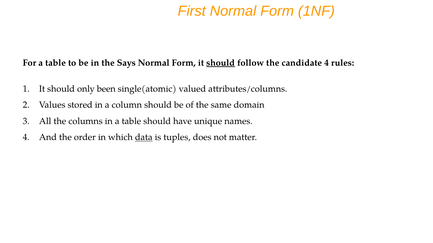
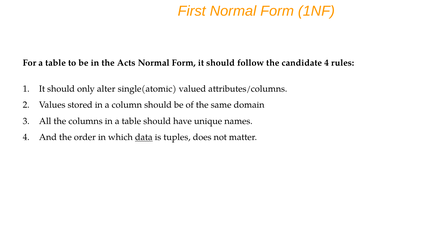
Says: Says -> Acts
should at (221, 63) underline: present -> none
been: been -> alter
